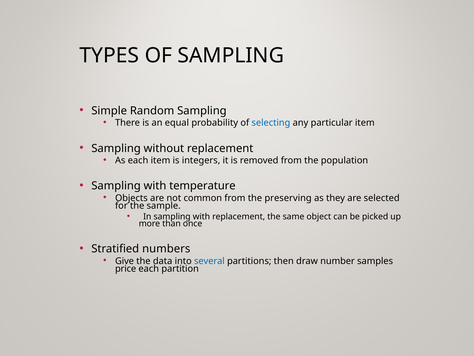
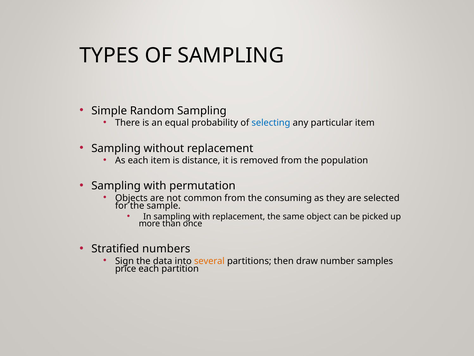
integers: integers -> distance
temperature: temperature -> permutation
preserving: preserving -> consuming
Give: Give -> Sign
several colour: blue -> orange
